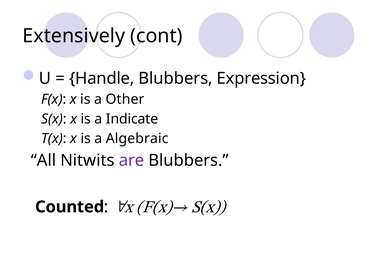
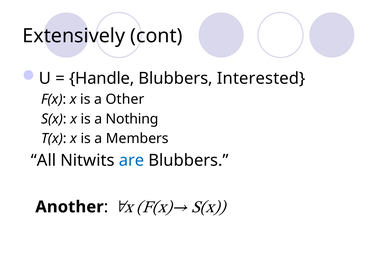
Expression: Expression -> Interested
Indicate: Indicate -> Nothing
Algebraic: Algebraic -> Members
are colour: purple -> blue
Counted: Counted -> Another
